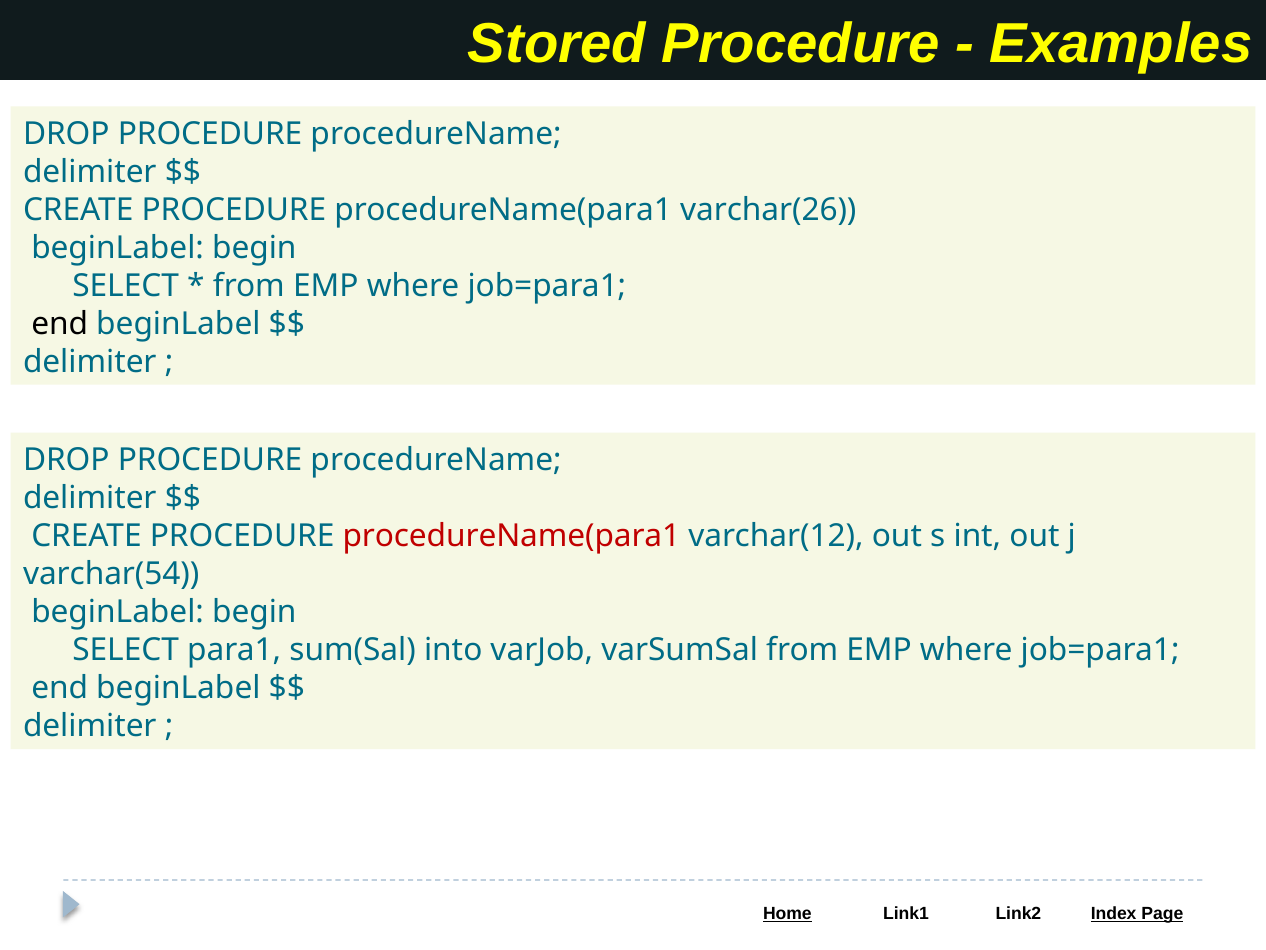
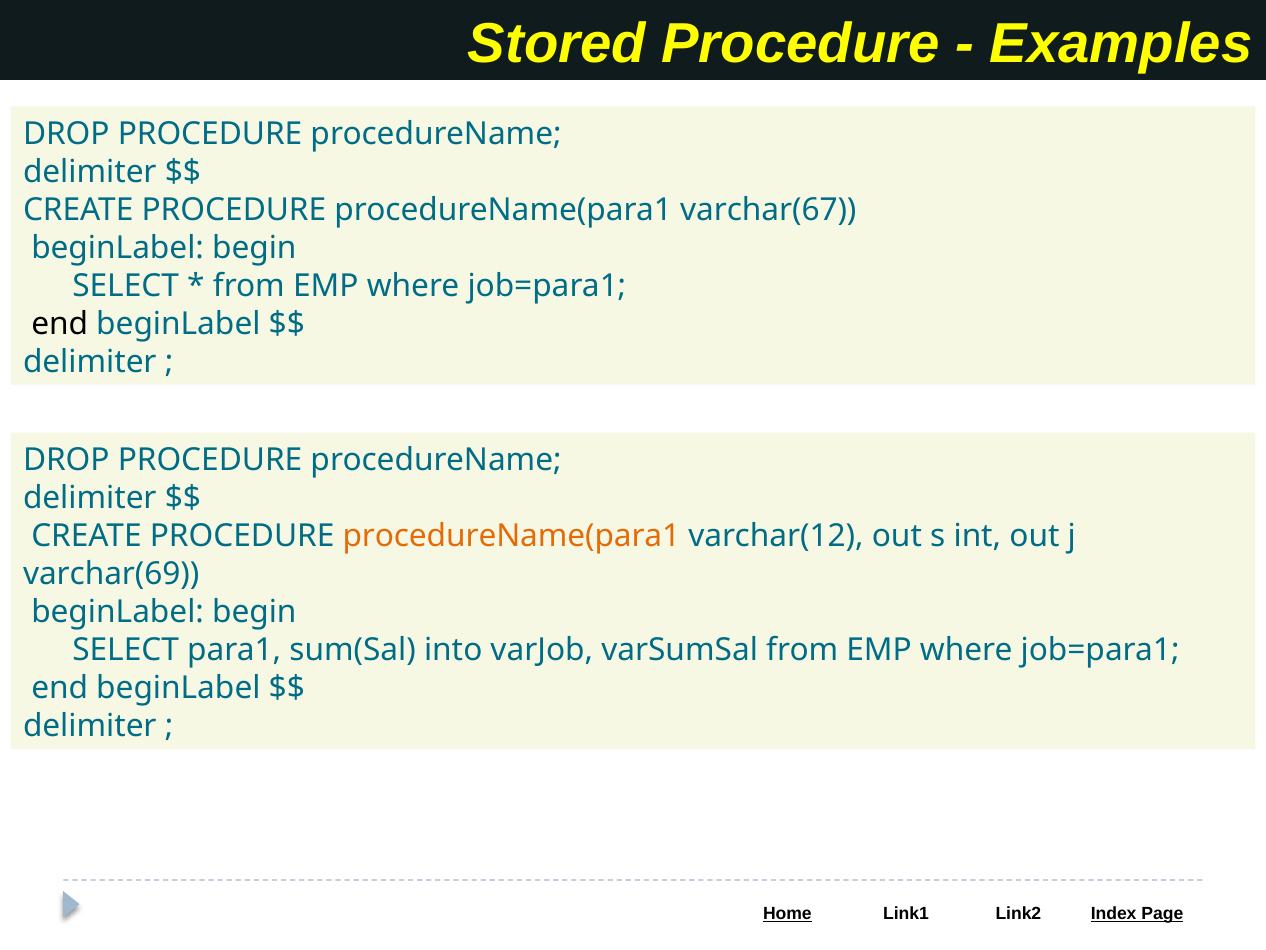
varchar(26: varchar(26 -> varchar(67
procedureName(para1 at (511, 536) colour: red -> orange
varchar(54: varchar(54 -> varchar(69
